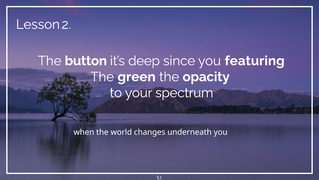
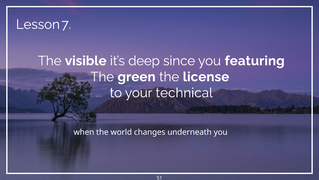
2: 2 -> 7
button: button -> visible
opacity: opacity -> license
spectrum: spectrum -> technical
